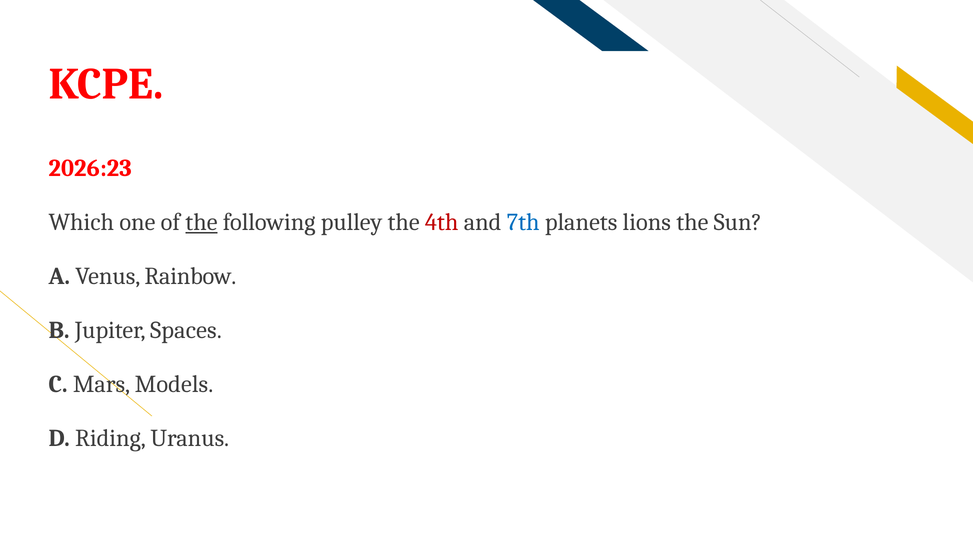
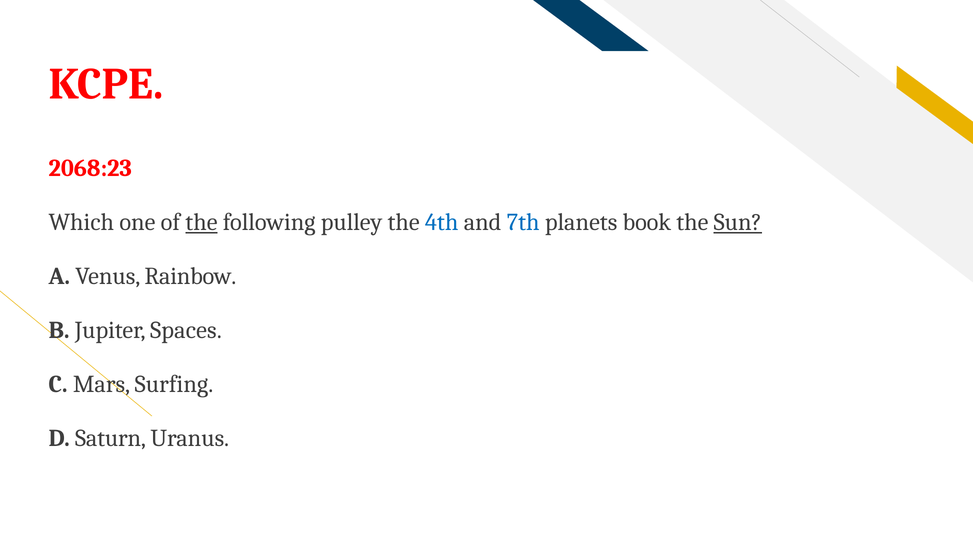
2026:23: 2026:23 -> 2068:23
4th colour: red -> blue
lions: lions -> book
Sun underline: none -> present
Models: Models -> Surfing
Riding: Riding -> Saturn
